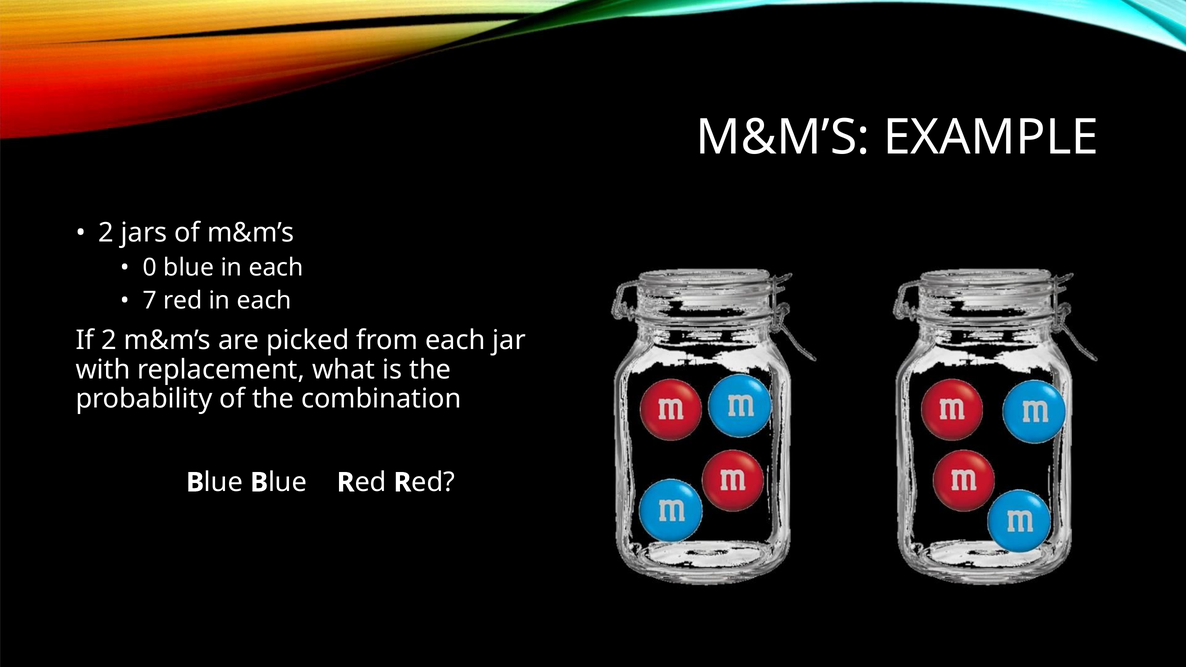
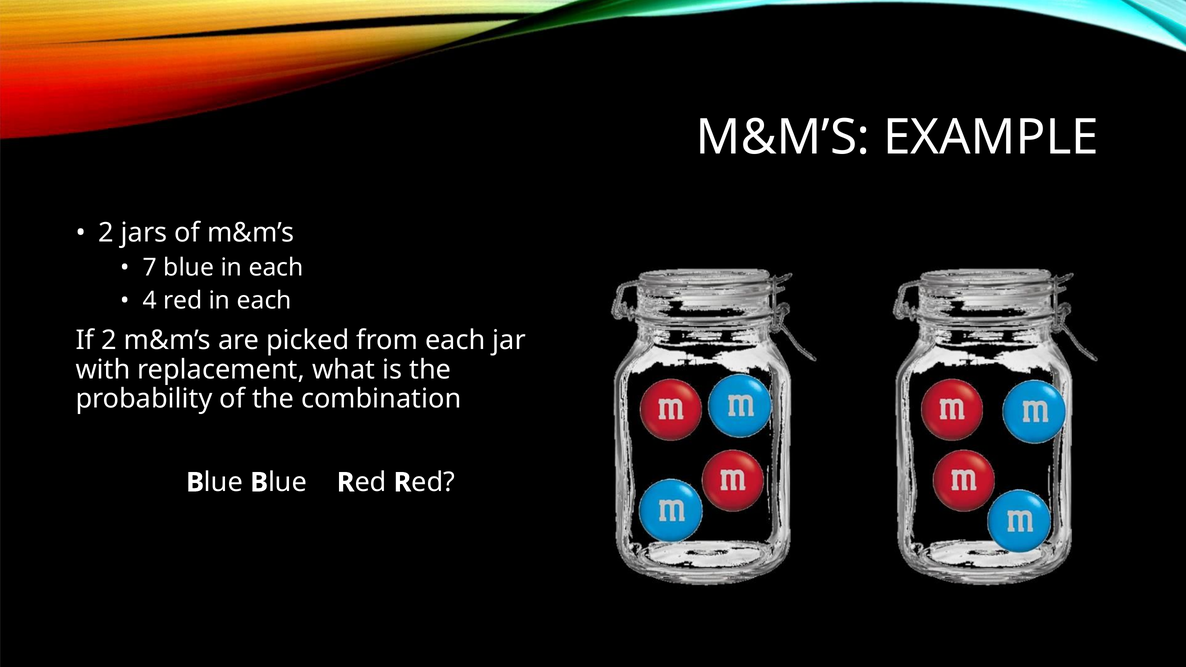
0: 0 -> 7
7: 7 -> 4
